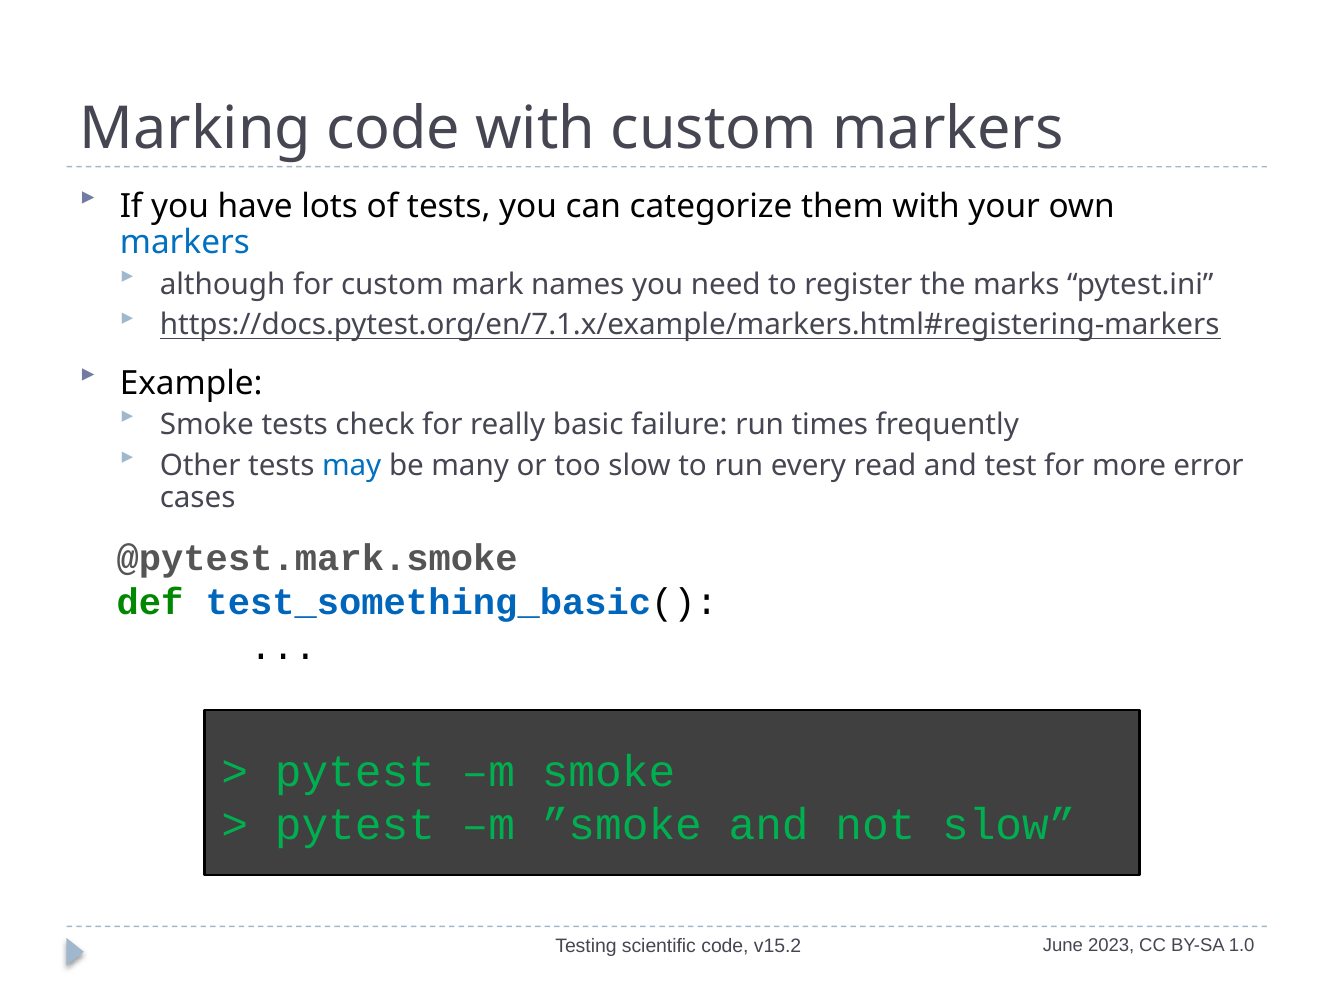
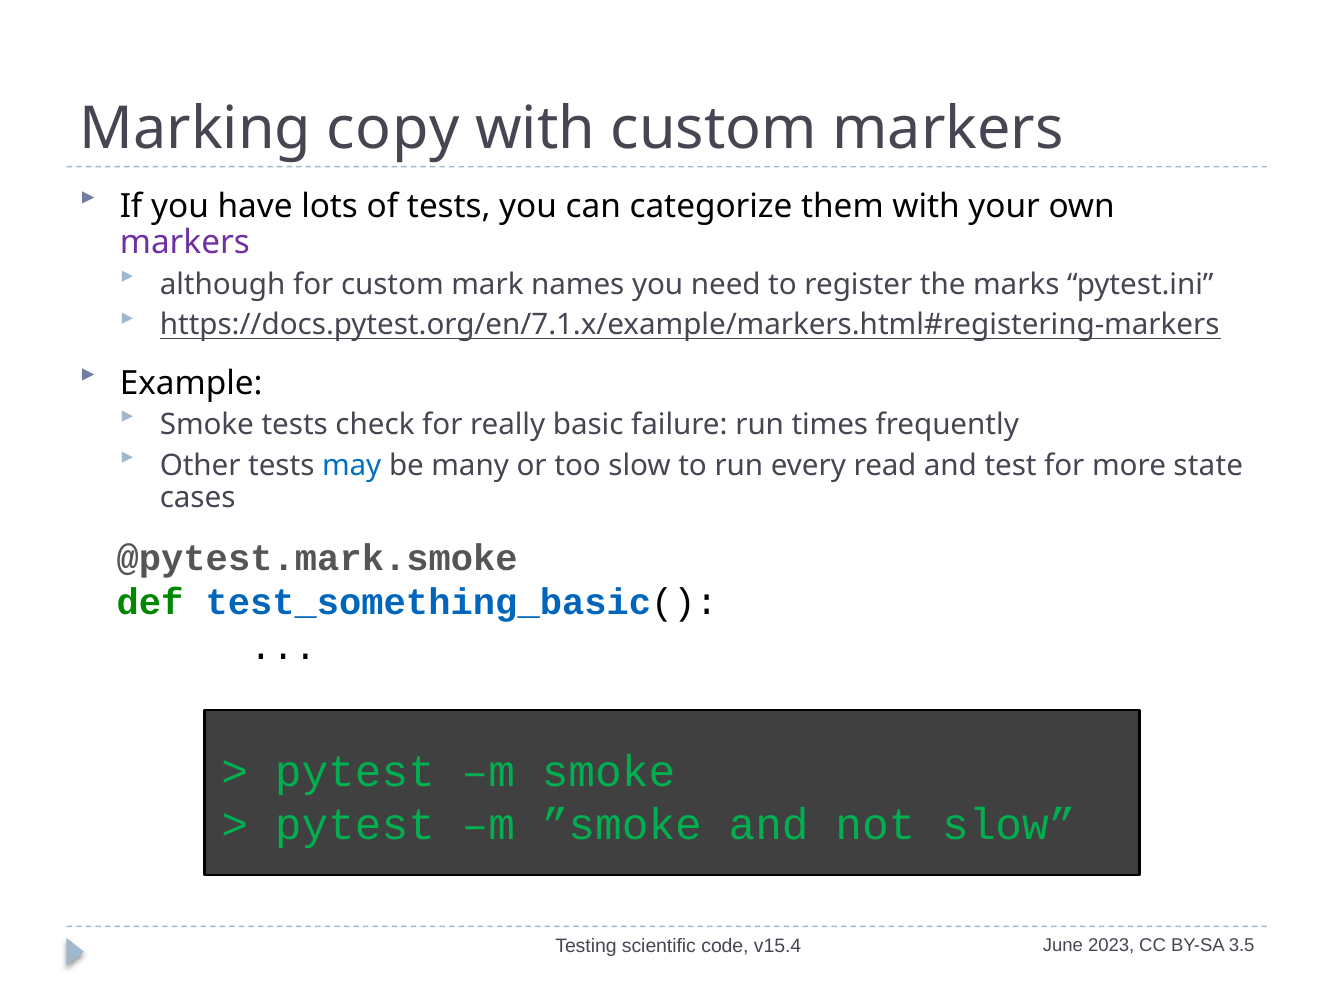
Marking code: code -> copy
markers at (185, 243) colour: blue -> purple
error: error -> state
1.0: 1.0 -> 3.5
v15.2: v15.2 -> v15.4
